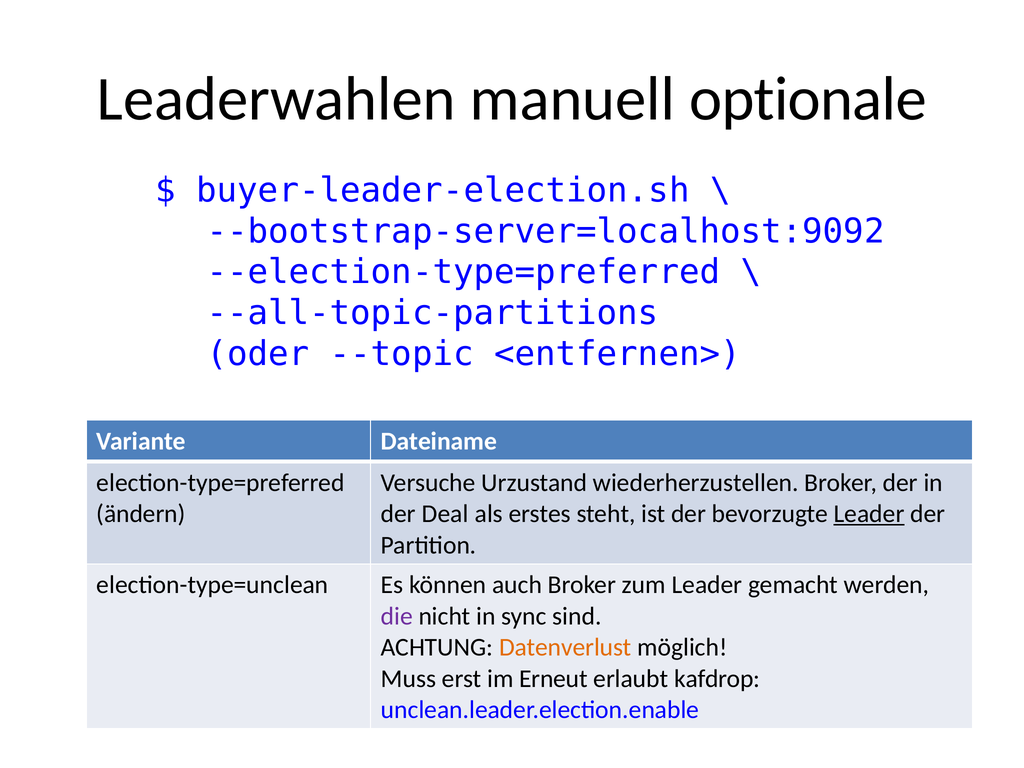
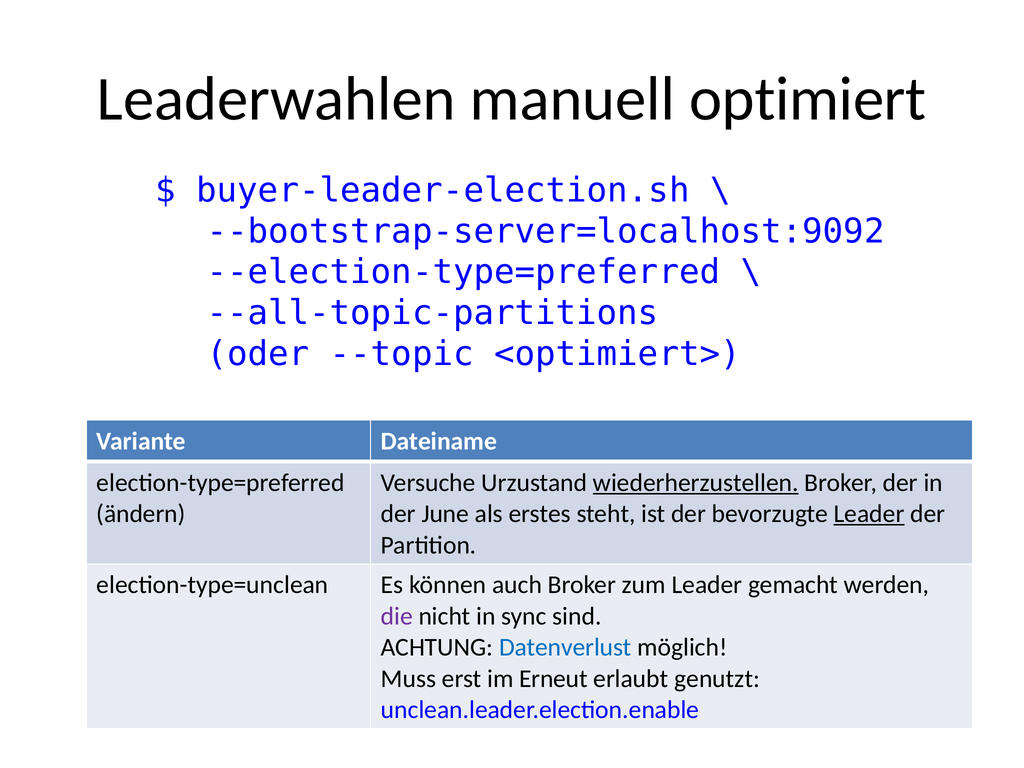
optionale: optionale -> optimiert
<entfernen>: <entfernen> -> <optimiert>
wiederherzustellen underline: none -> present
Deal: Deal -> June
Datenverlust colour: orange -> blue
kafdrop: kafdrop -> genutzt
